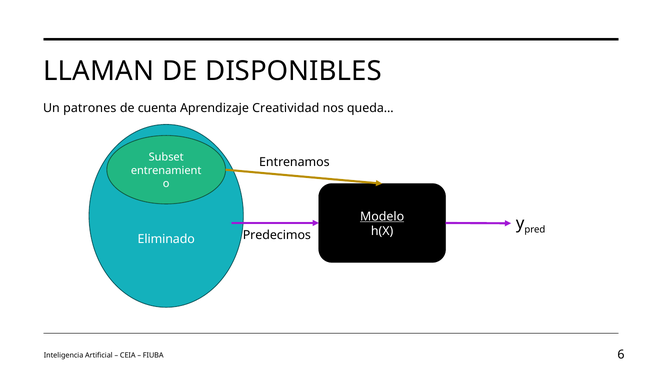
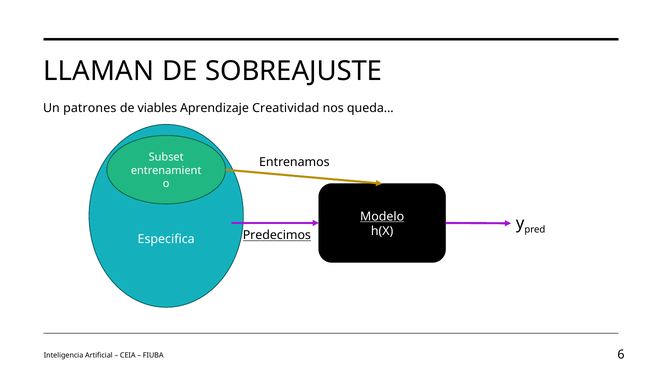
DISPONIBLES: DISPONIBLES -> SOBREAJUSTE
cuenta: cuenta -> viables
Predecimos underline: none -> present
Eliminado: Eliminado -> Especifica
